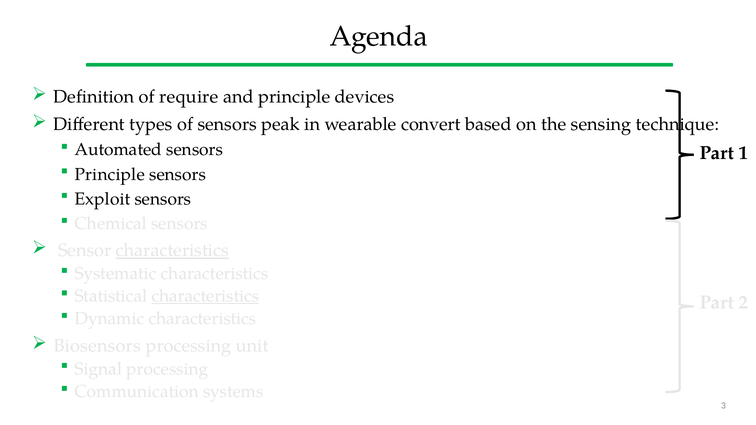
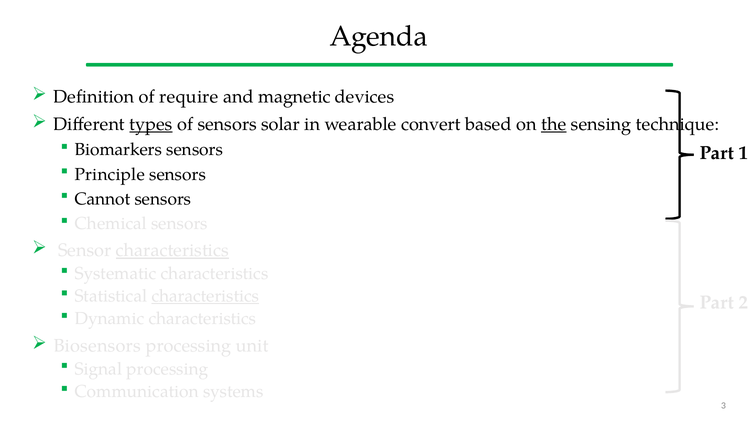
and principle: principle -> magnetic
types underline: none -> present
peak: peak -> solar
the underline: none -> present
Automated: Automated -> Biomarkers
Exploit: Exploit -> Cannot
